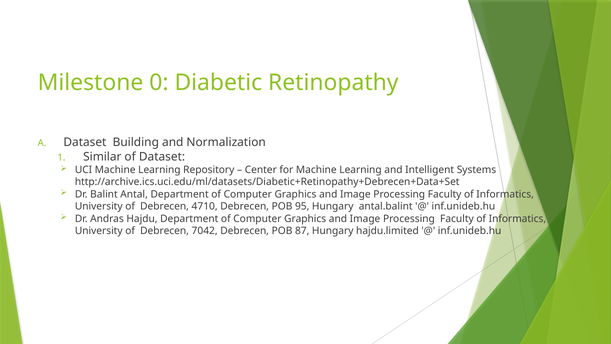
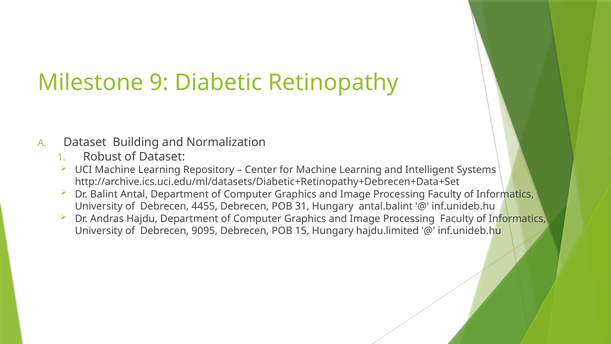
0: 0 -> 9
Similar: Similar -> Robust
4710: 4710 -> 4455
95: 95 -> 31
7042: 7042 -> 9095
87: 87 -> 15
